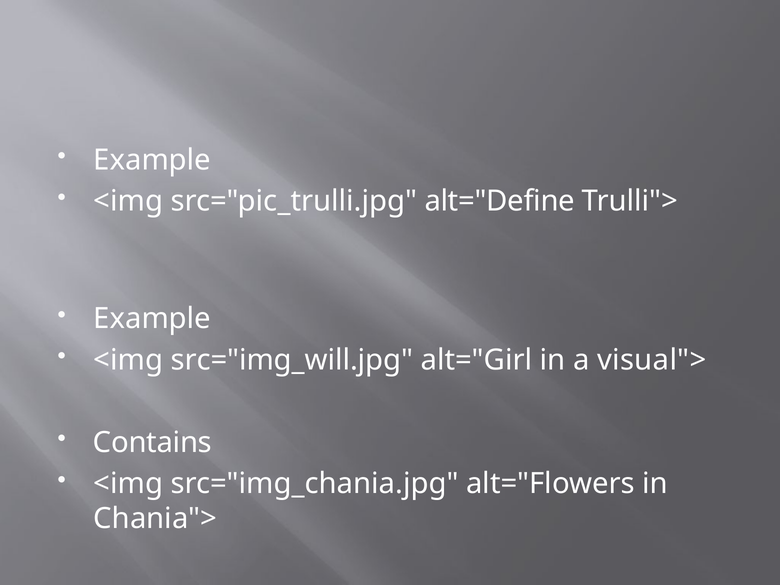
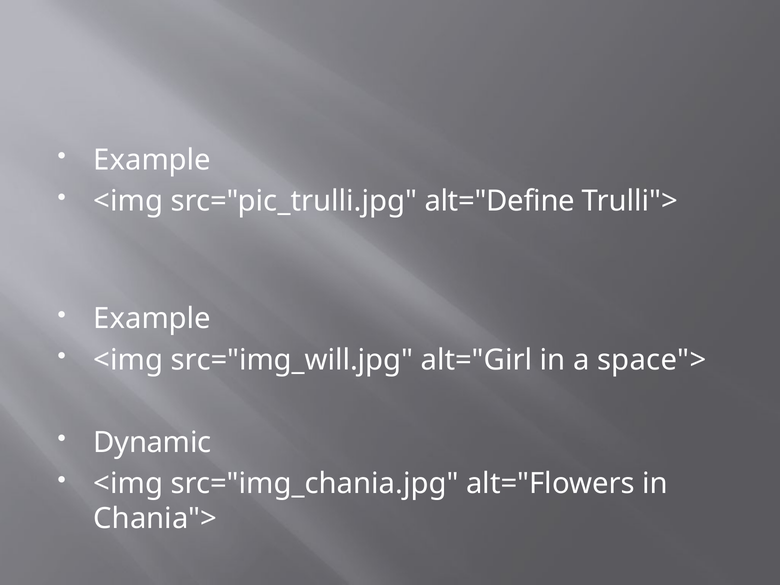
visual">: visual"> -> space">
Contains: Contains -> Dynamic
